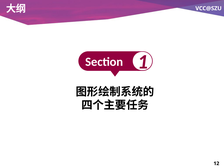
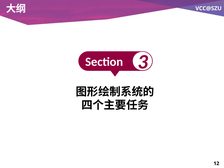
1: 1 -> 3
